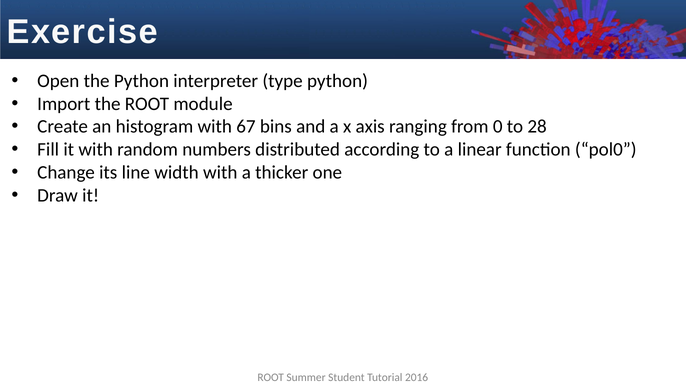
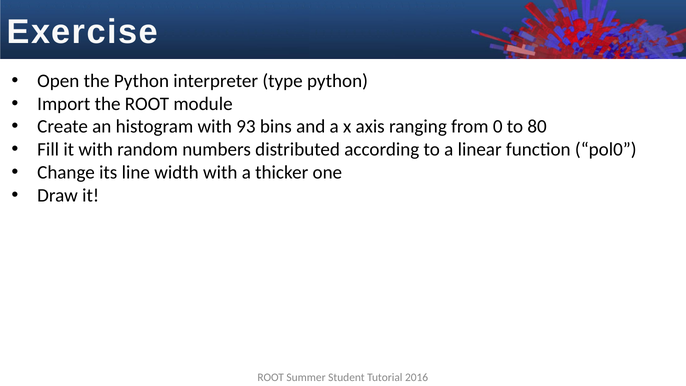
67: 67 -> 93
28: 28 -> 80
